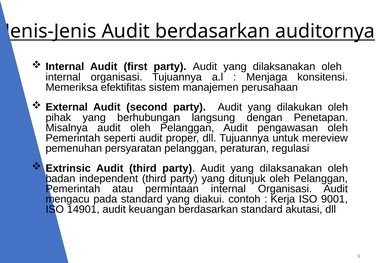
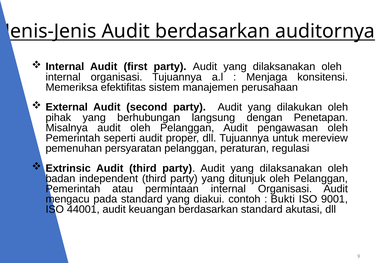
Kerja: Kerja -> Bukti
14901: 14901 -> 44001
